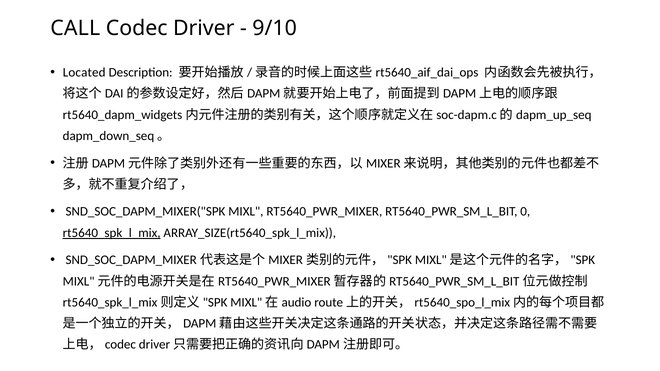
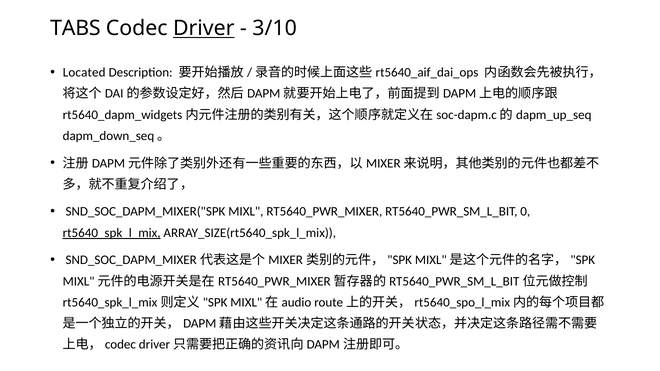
CALL: CALL -> TABS
Driver underline: none -> present
9/10: 9/10 -> 3/10
